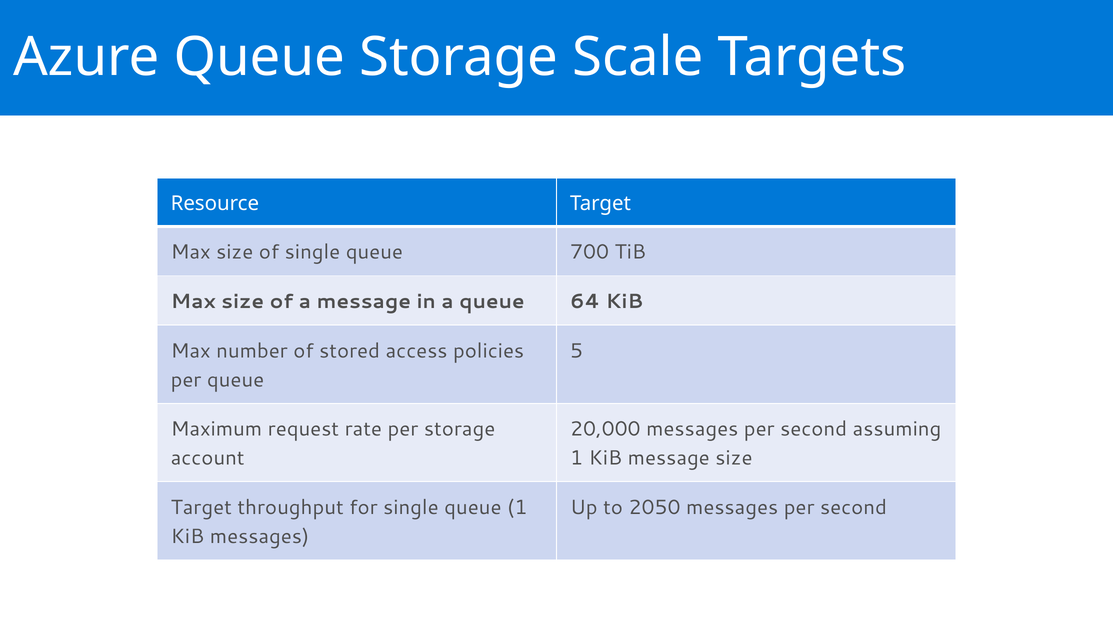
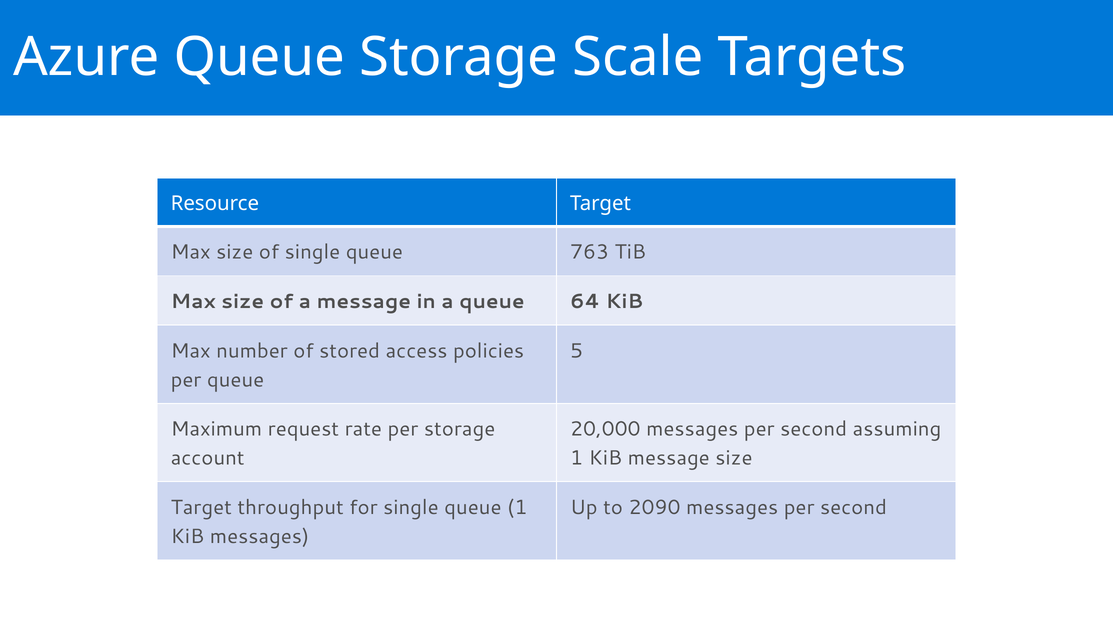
700: 700 -> 763
2050: 2050 -> 2090
